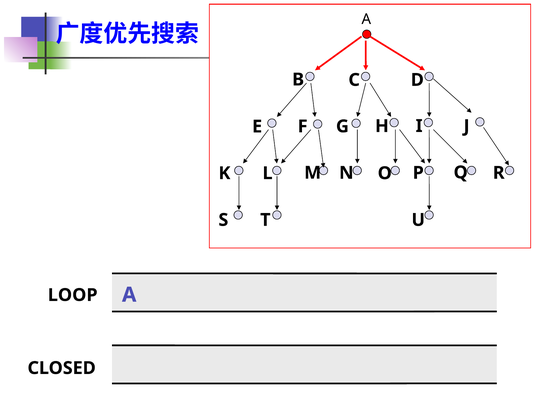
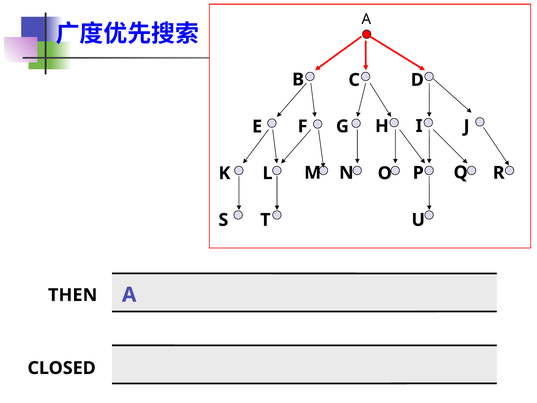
LOOP: LOOP -> THEN
